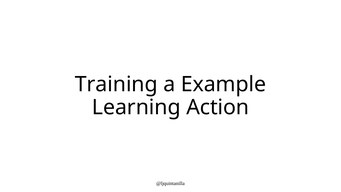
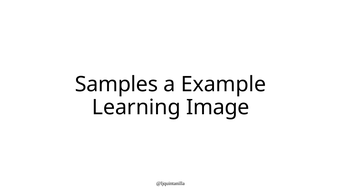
Training: Training -> Samples
Action: Action -> Image
